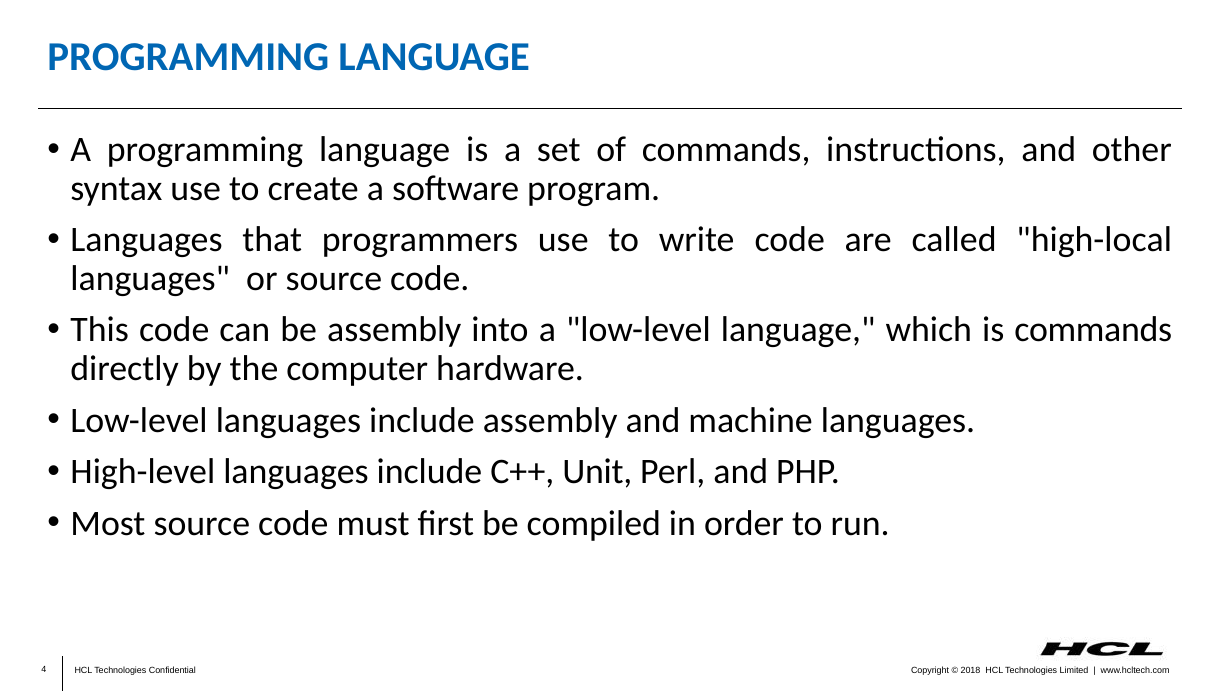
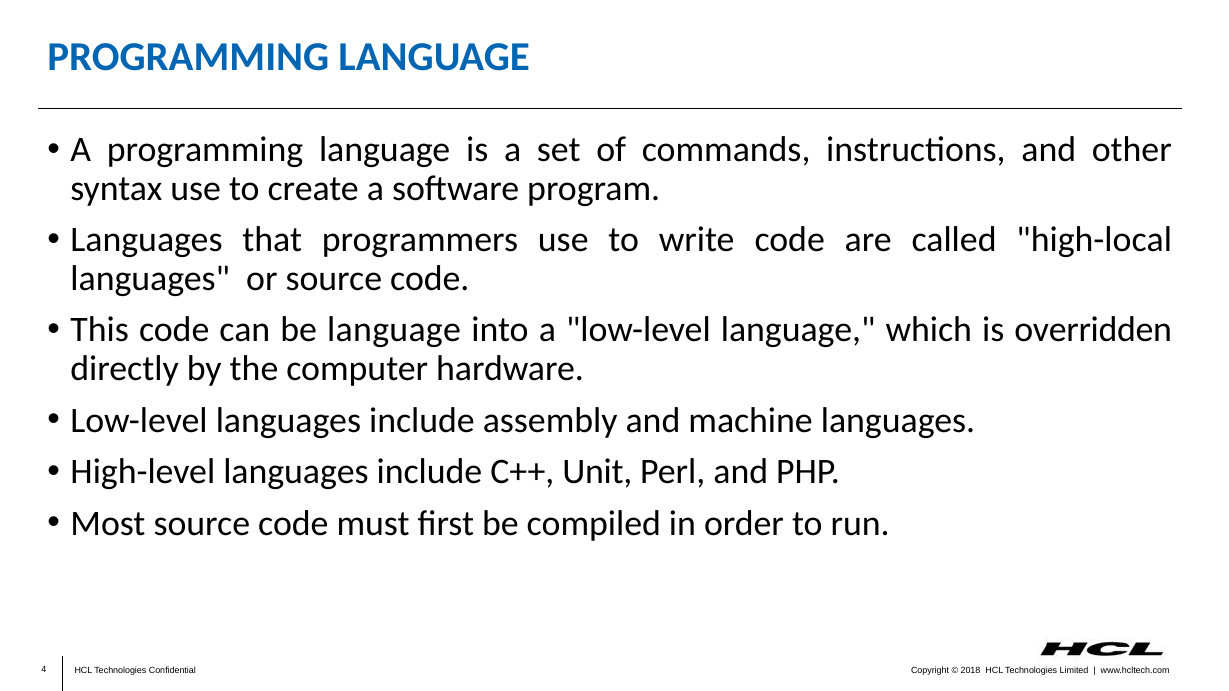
be assembly: assembly -> language
is commands: commands -> overridden
